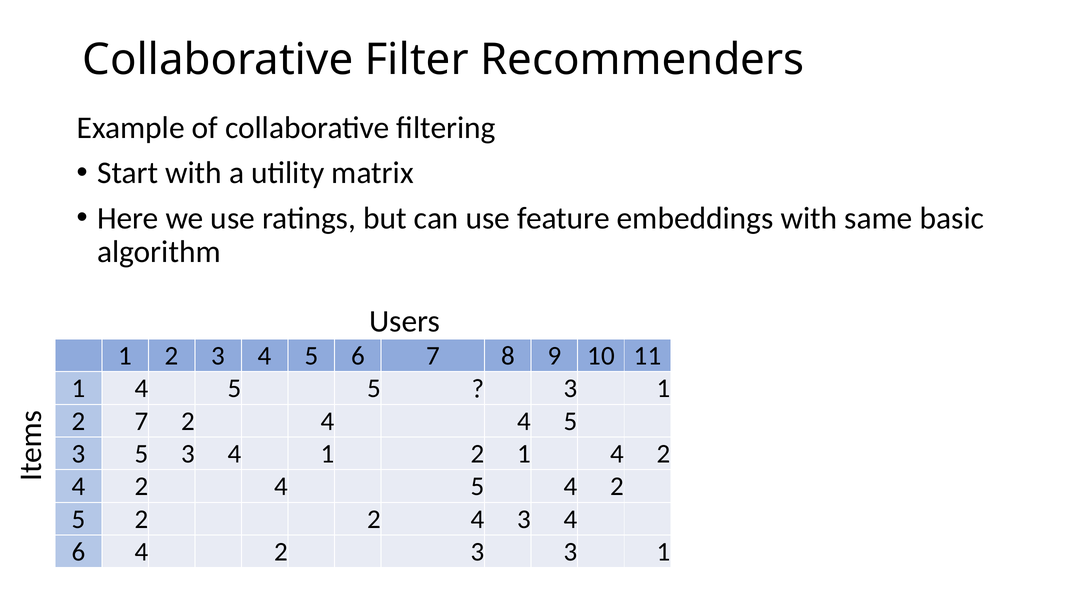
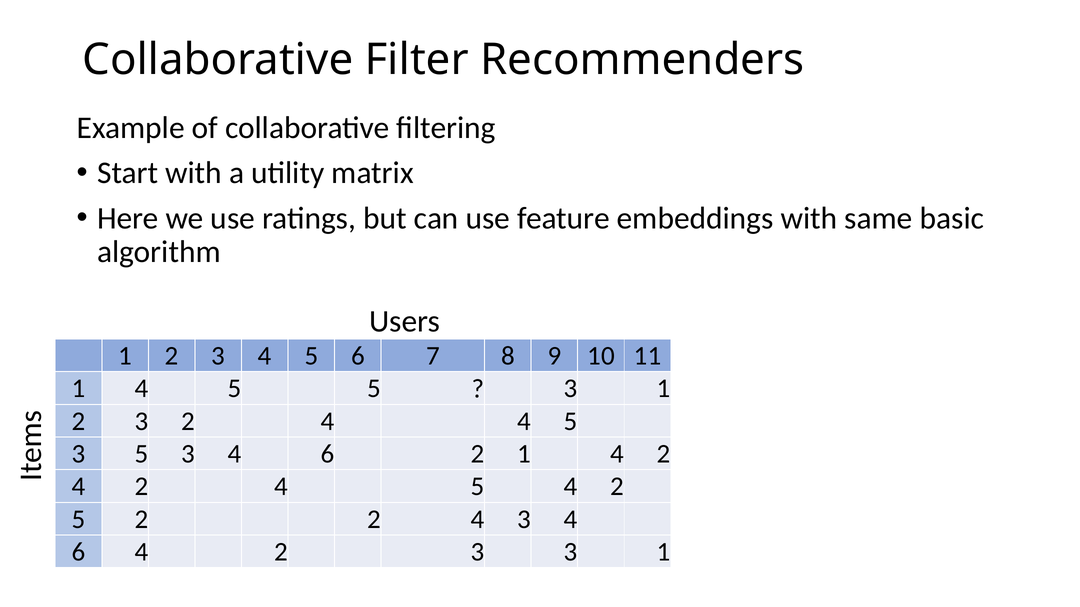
7 at (141, 422): 7 -> 3
5 3 4 1: 1 -> 6
